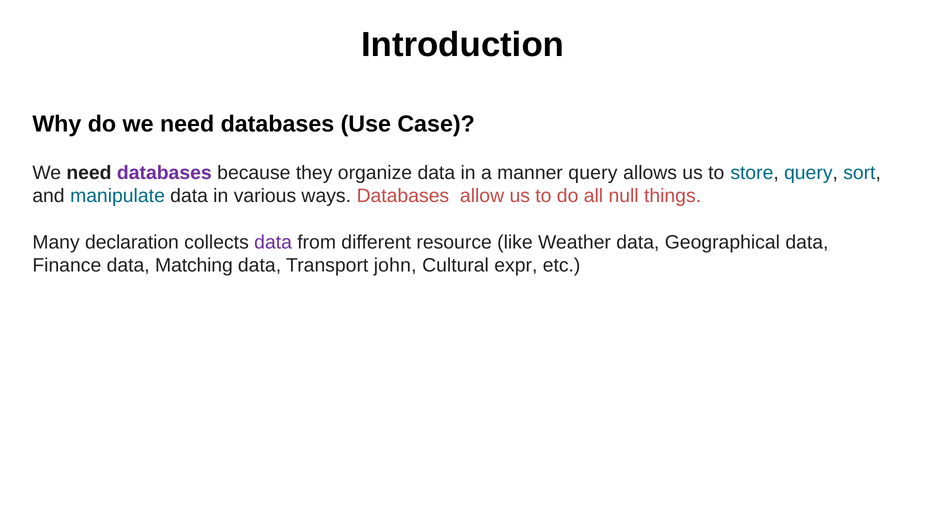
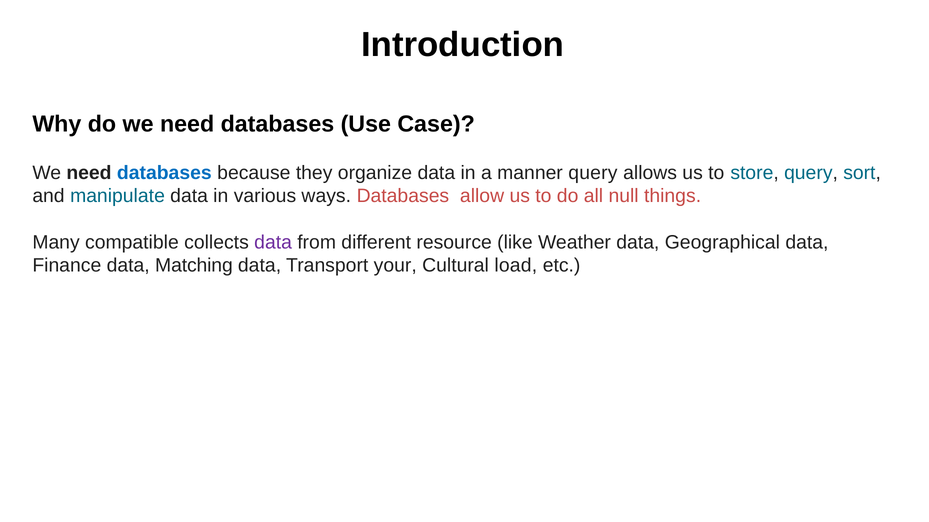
databases at (164, 173) colour: purple -> blue
declaration: declaration -> compatible
john: john -> your
expr: expr -> load
